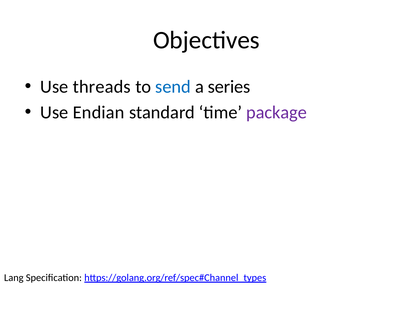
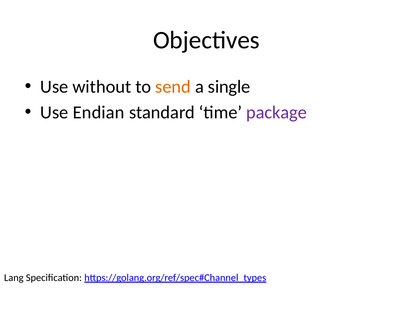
threads: threads -> without
send colour: blue -> orange
series: series -> single
